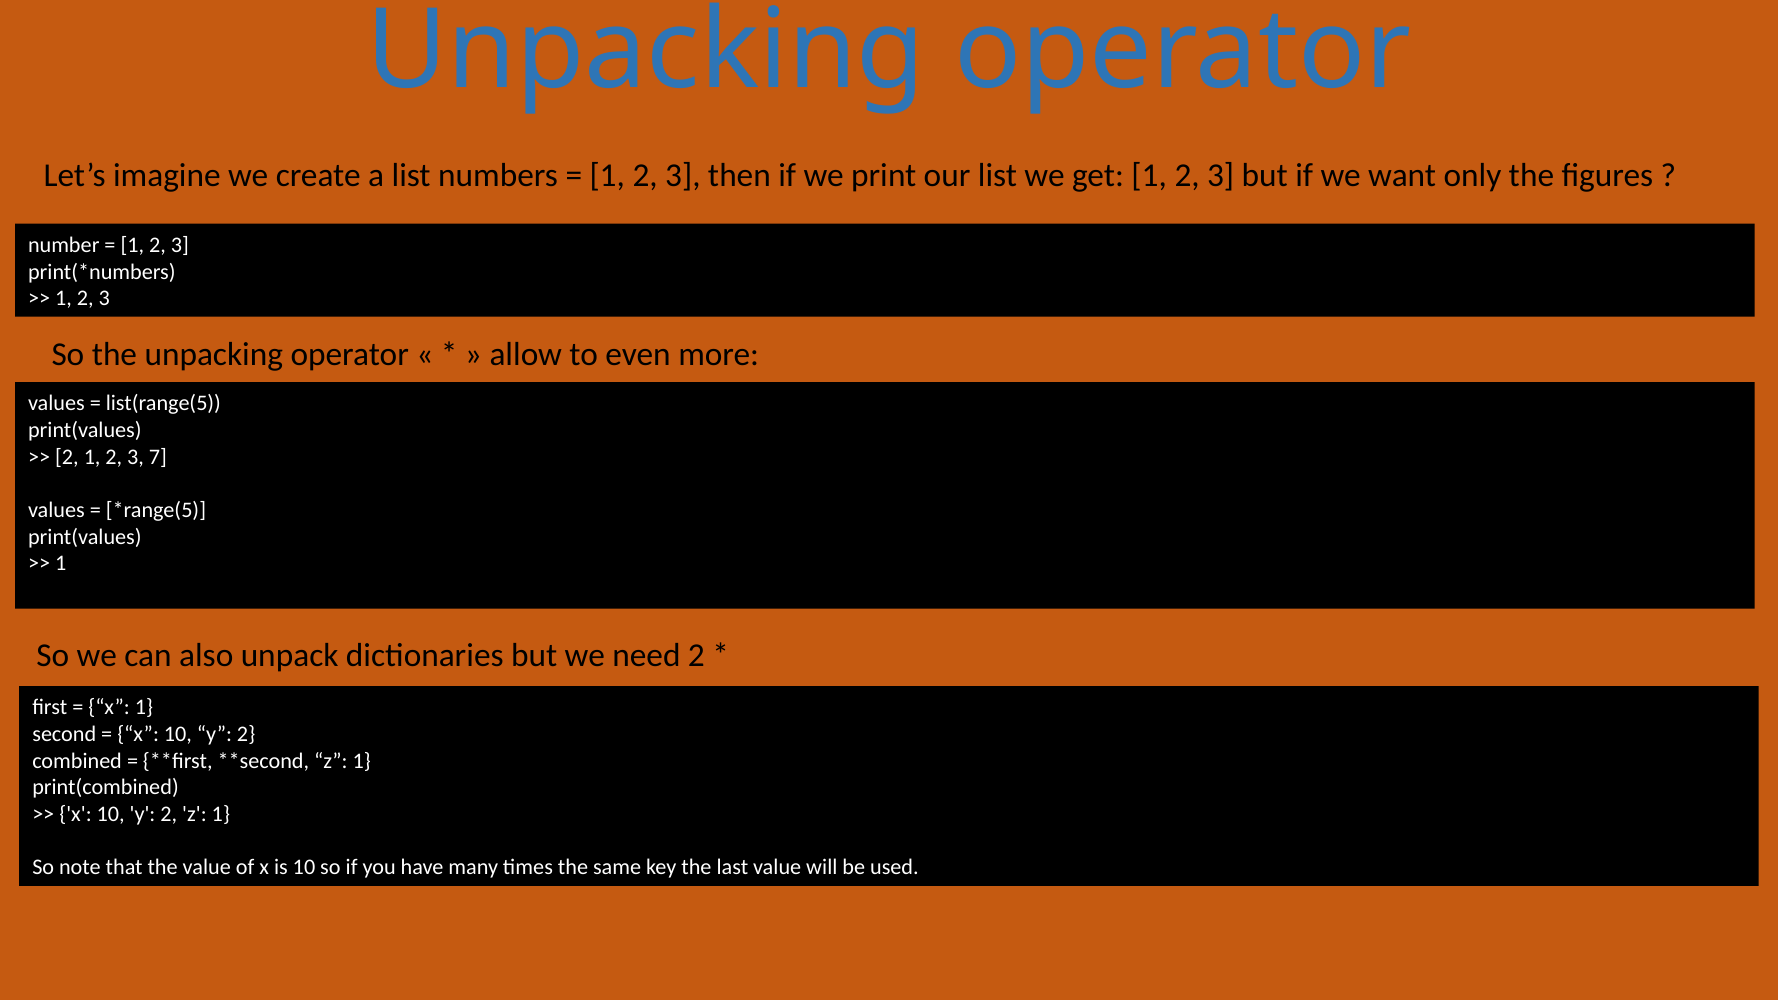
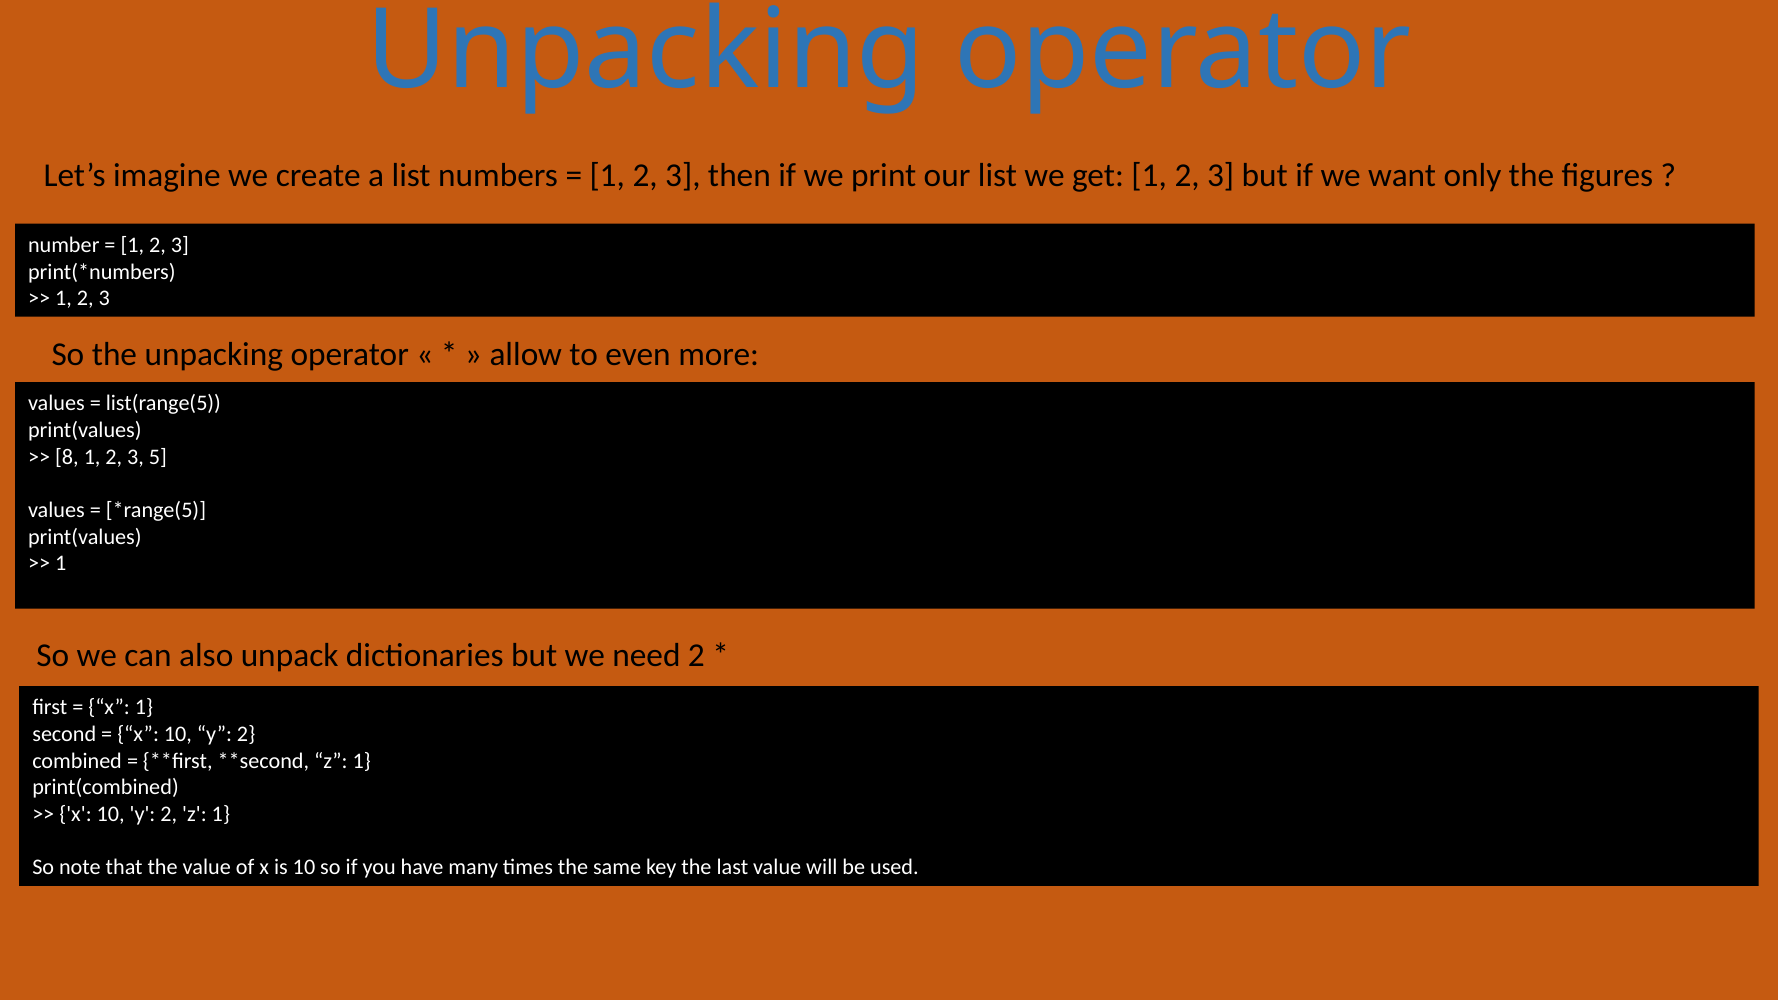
2 at (67, 457): 2 -> 8
7: 7 -> 5
